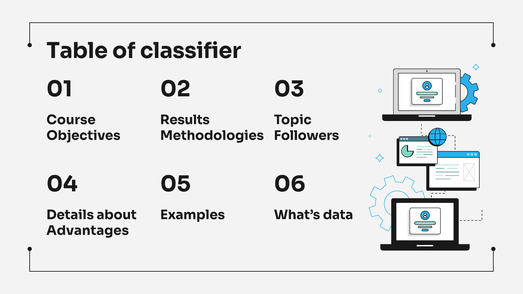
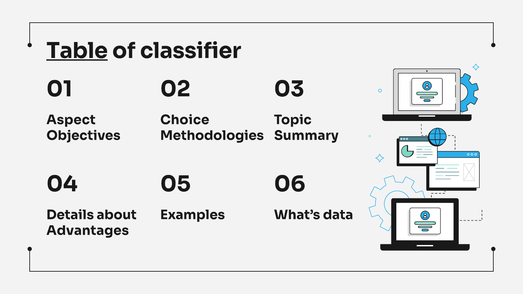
Table underline: none -> present
Course: Course -> Aspect
Results: Results -> Choice
Followers: Followers -> Summary
